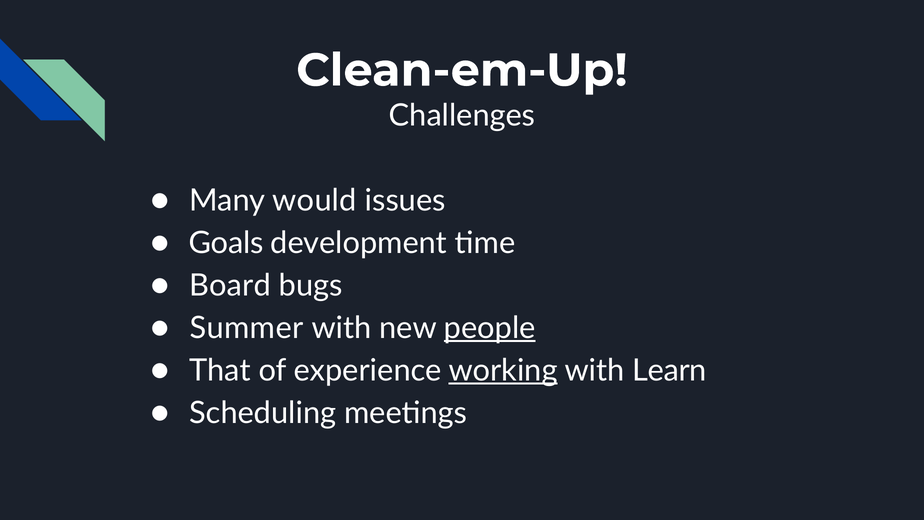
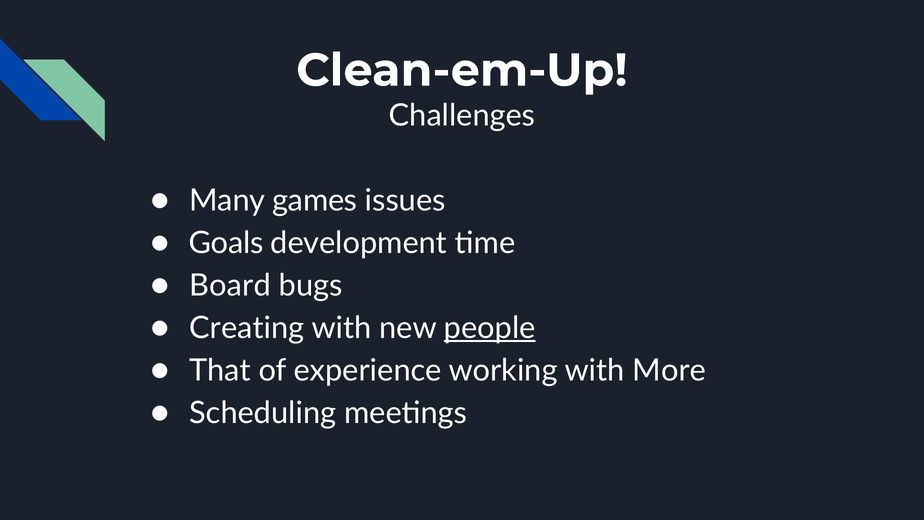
would: would -> games
Summer: Summer -> Creating
working underline: present -> none
Learn: Learn -> More
